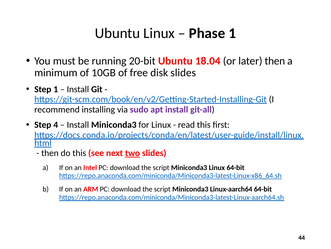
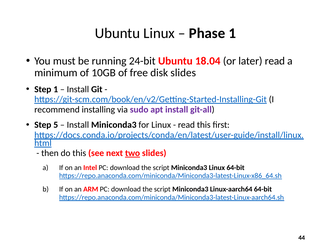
20-bit: 20-bit -> 24-bit
later then: then -> read
4: 4 -> 5
